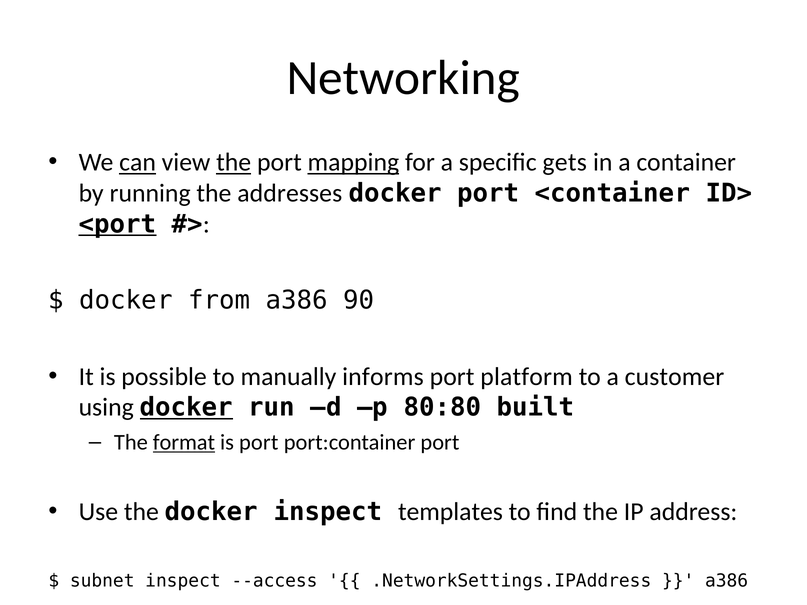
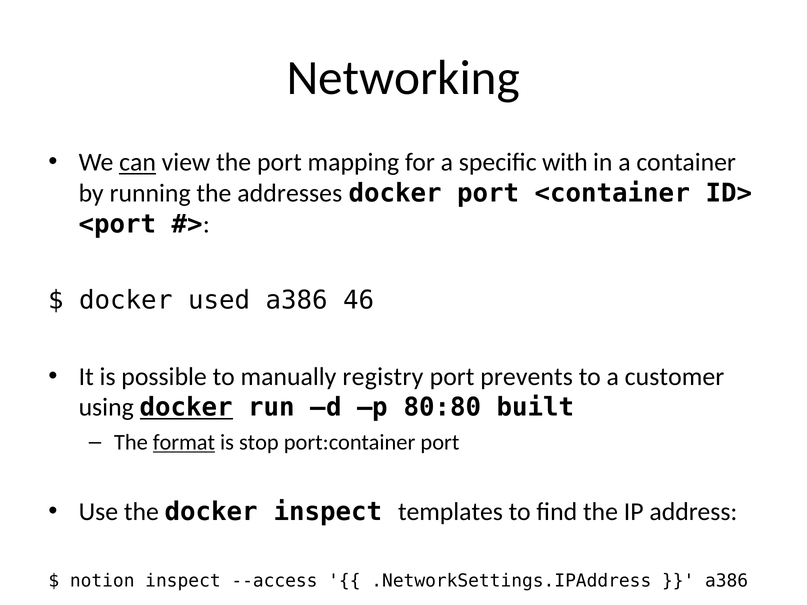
the at (234, 163) underline: present -> none
mapping underline: present -> none
gets: gets -> with
<port underline: present -> none
from: from -> used
90: 90 -> 46
informs: informs -> registry
platform: platform -> prevents
is port: port -> stop
subnet: subnet -> notion
